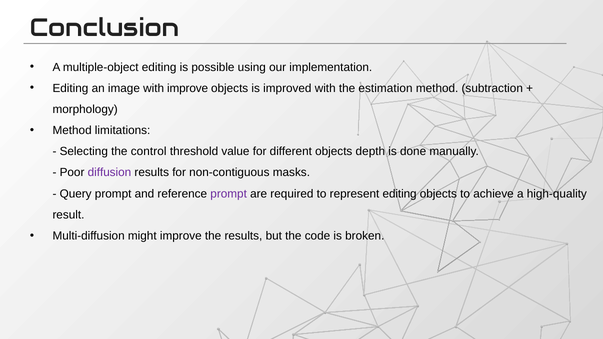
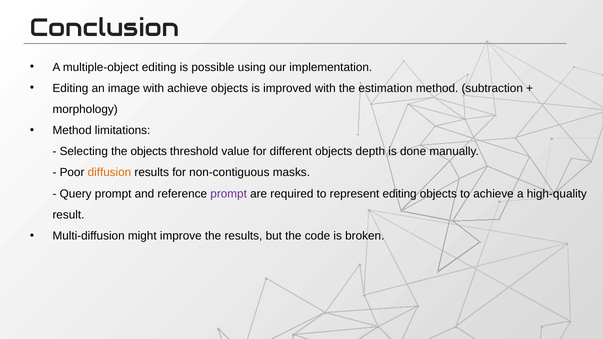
with improve: improve -> achieve
the control: control -> objects
diffusion colour: purple -> orange
